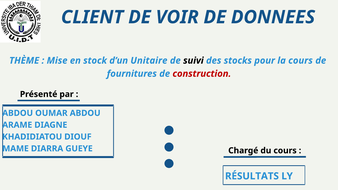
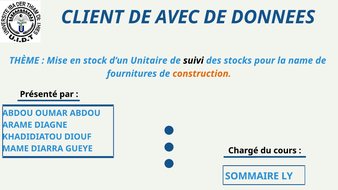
VOIR: VOIR -> AVEC
la cours: cours -> name
construction colour: red -> orange
RÉSULTATS: RÉSULTATS -> SOMMAIRE
